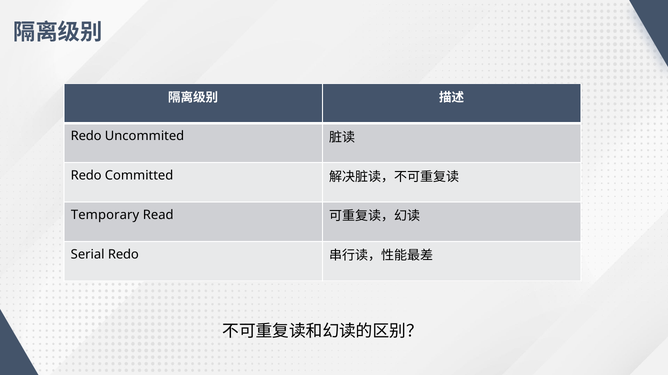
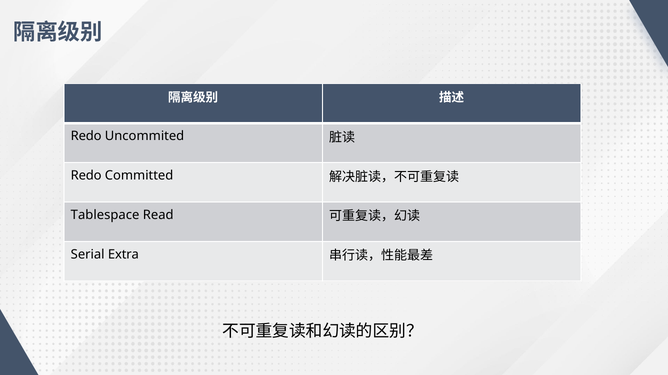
Temporary: Temporary -> Tablespace
Serial Redo: Redo -> Extra
